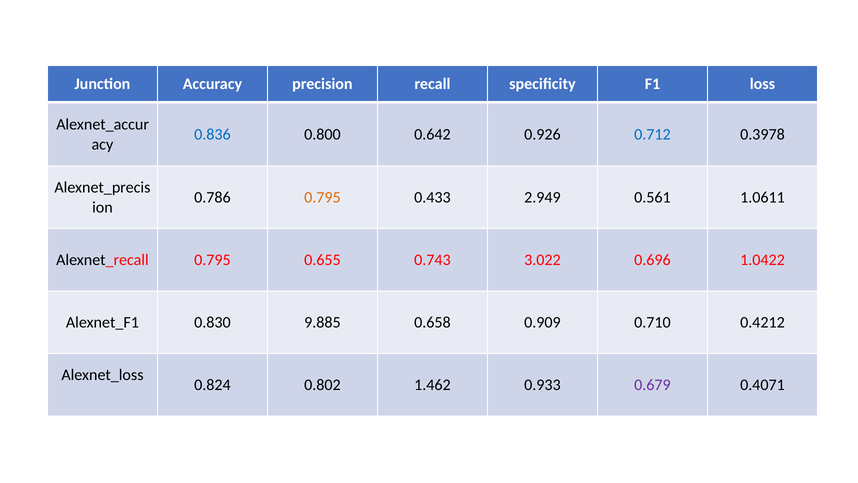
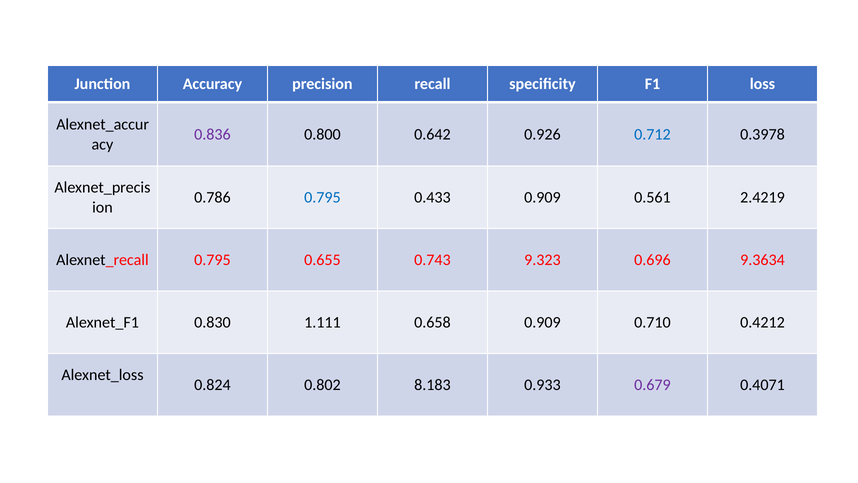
0.836 colour: blue -> purple
0.795 at (322, 197) colour: orange -> blue
0.433 2.949: 2.949 -> 0.909
1.0611: 1.0611 -> 2.4219
3.022: 3.022 -> 9.323
1.0422: 1.0422 -> 9.3634
9.885: 9.885 -> 1.111
1.462: 1.462 -> 8.183
